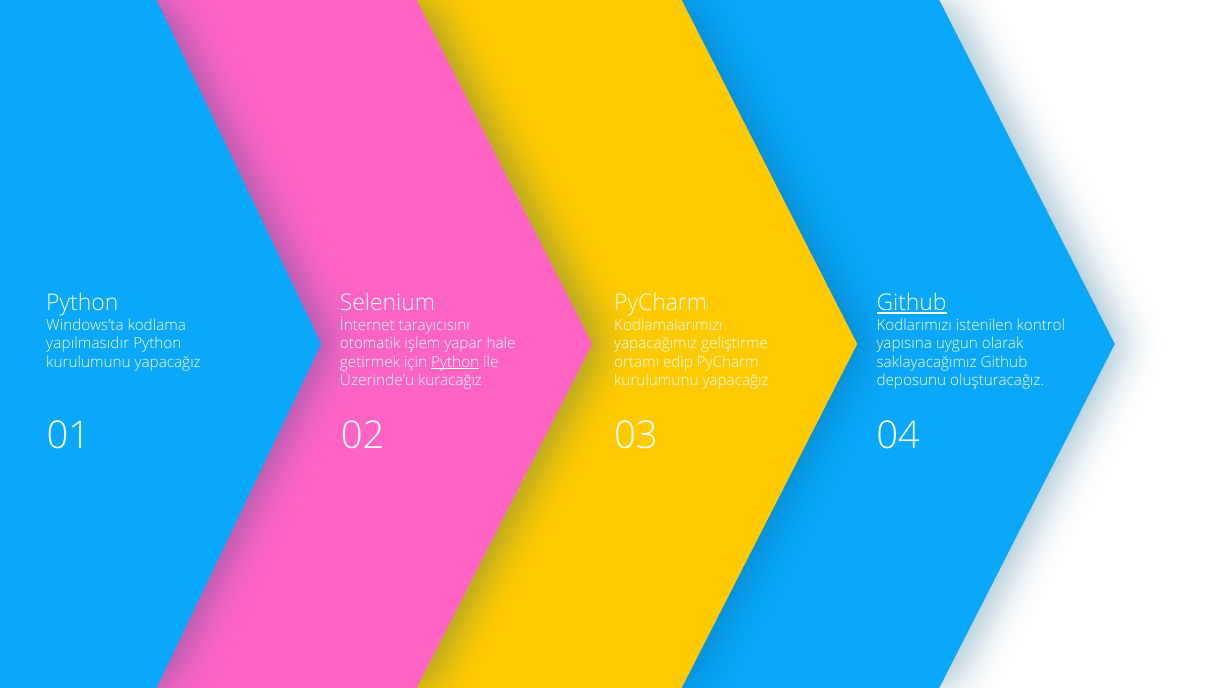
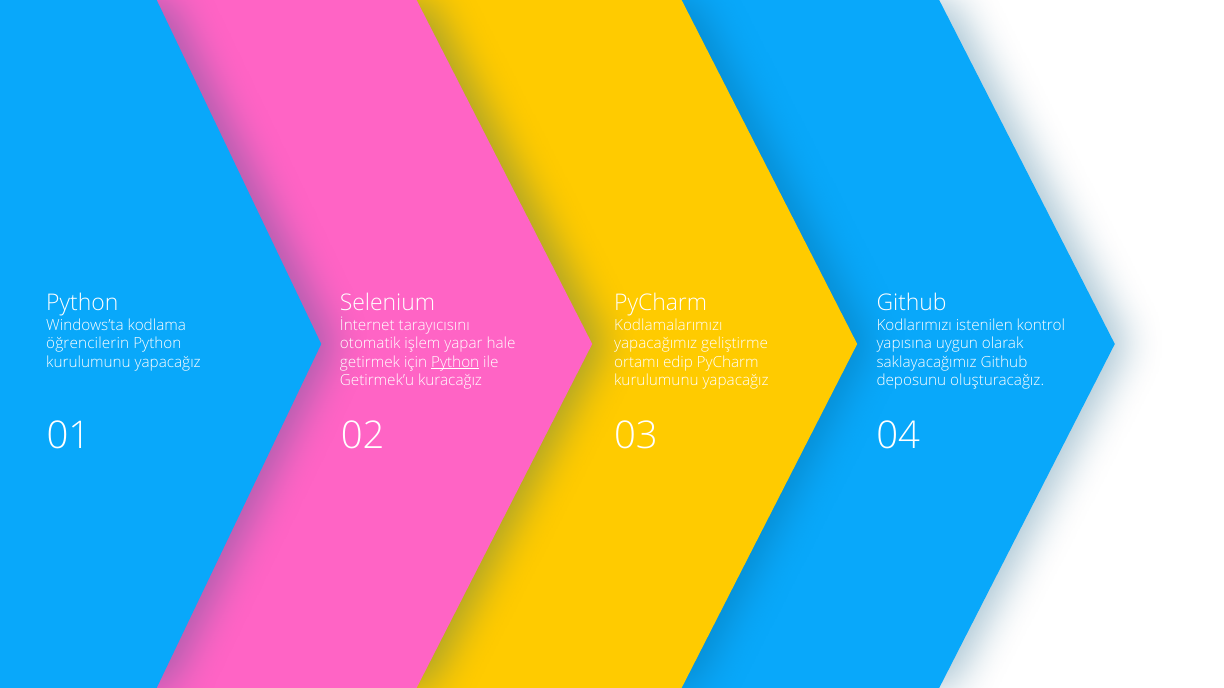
Github at (912, 303) underline: present -> none
yapılmasıdır: yapılmasıdır -> öğrencilerin
Üzerinde’u: Üzerinde’u -> Getirmek’u
